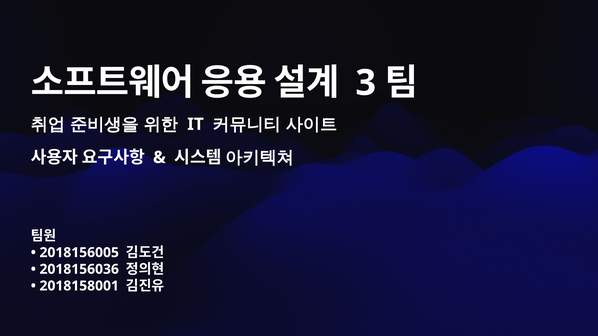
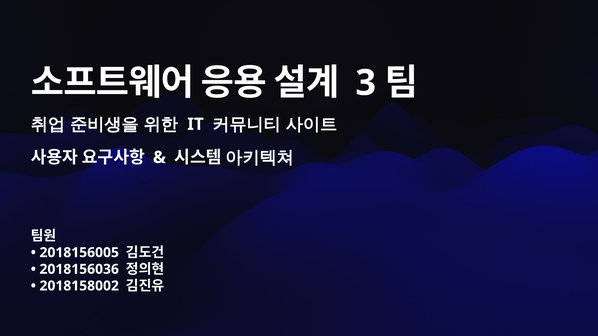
2018158001: 2018158001 -> 2018158002
